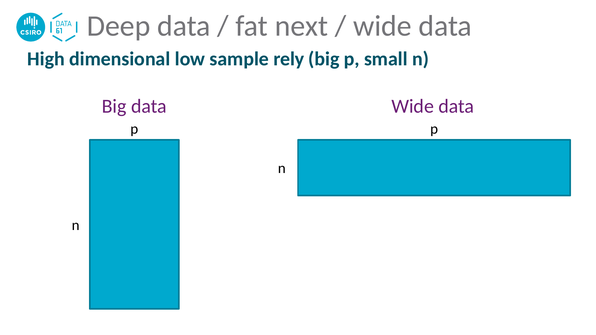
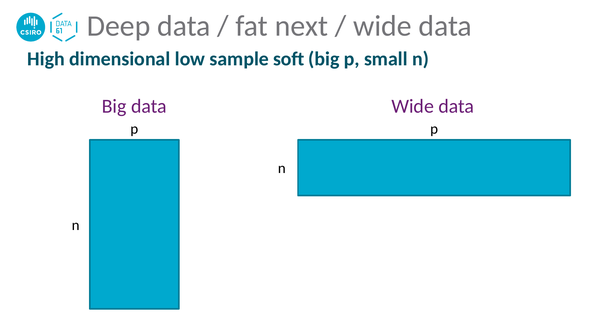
rely: rely -> soft
